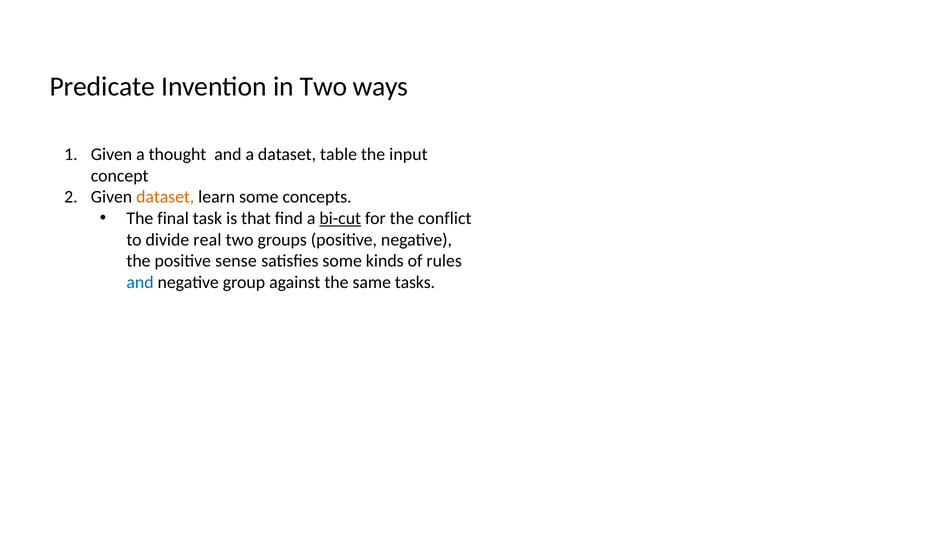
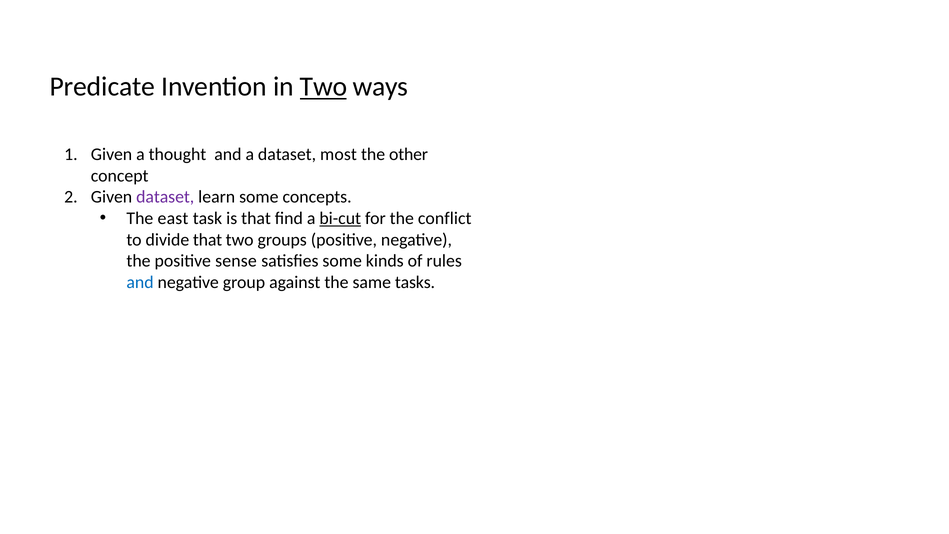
Two at (324, 87) underline: none -> present
table: table -> most
input: input -> other
dataset at (165, 197) colour: orange -> purple
final: final -> east
divide real: real -> that
